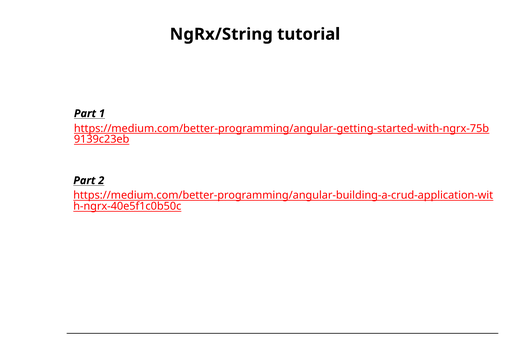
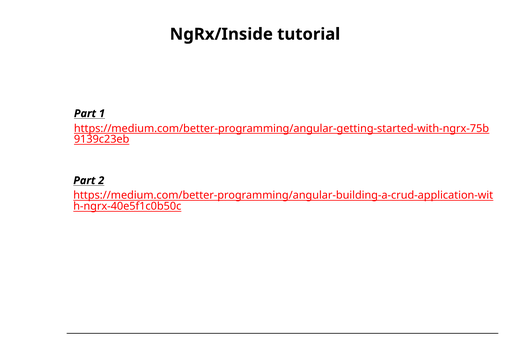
NgRx/String: NgRx/String -> NgRx/Inside
